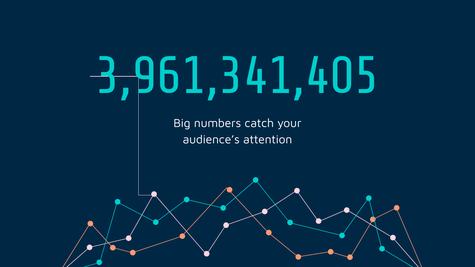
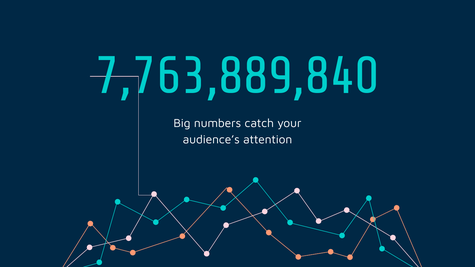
3,961,341,405: 3,961,341,405 -> 7,763,889,840
